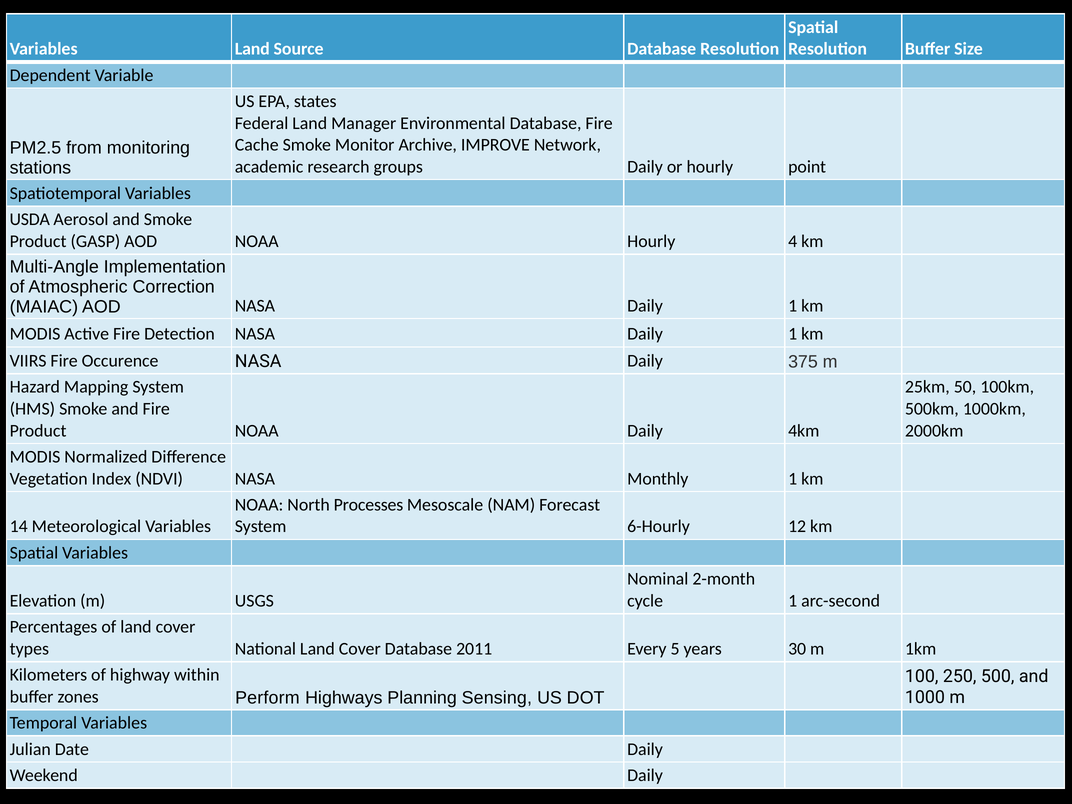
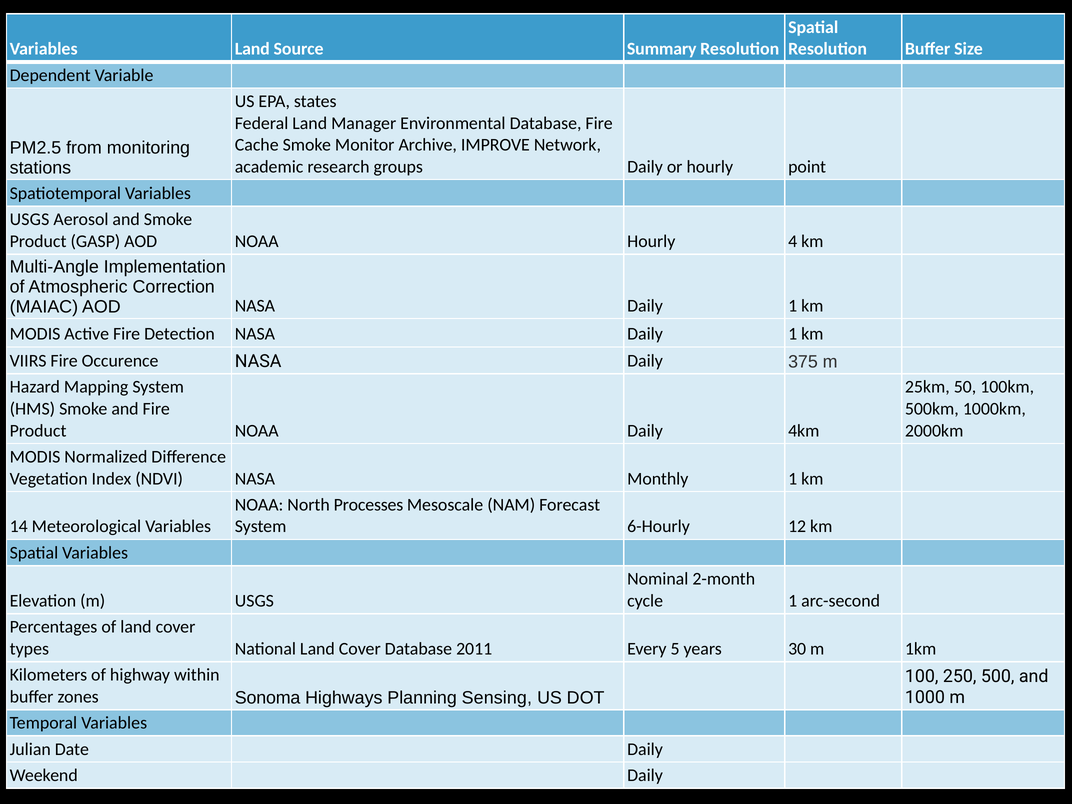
Source Database: Database -> Summary
USDA at (30, 219): USDA -> USGS
Perform: Perform -> Sonoma
